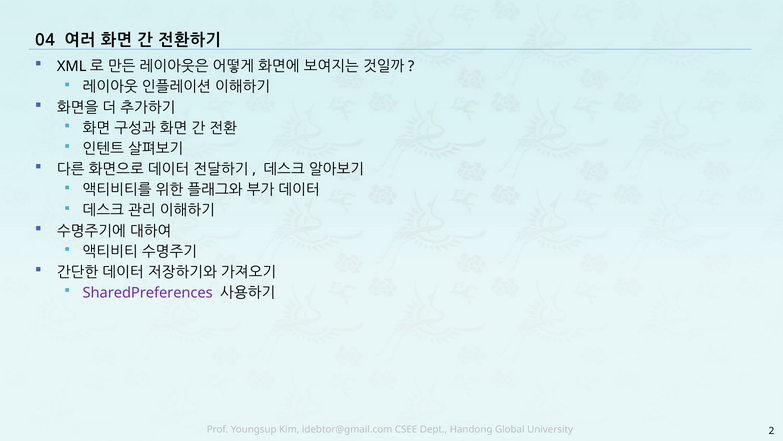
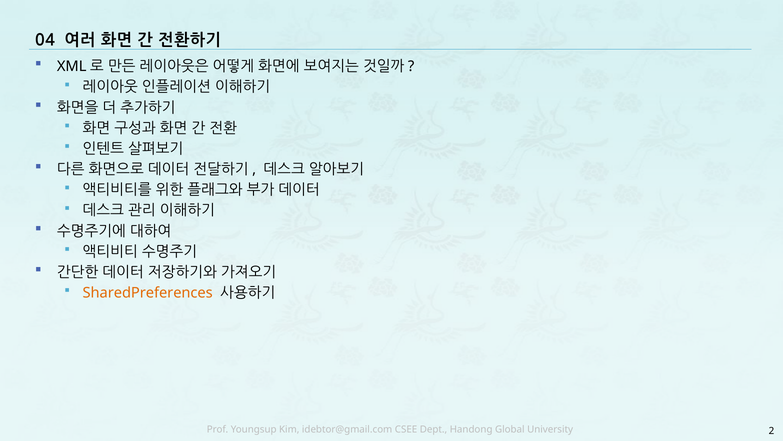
SharedPreferences colour: purple -> orange
